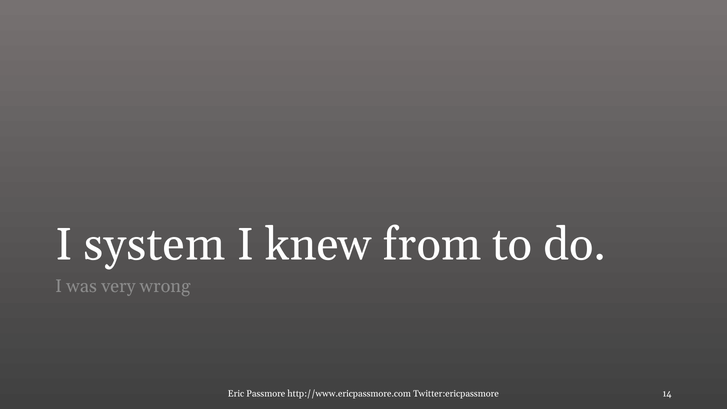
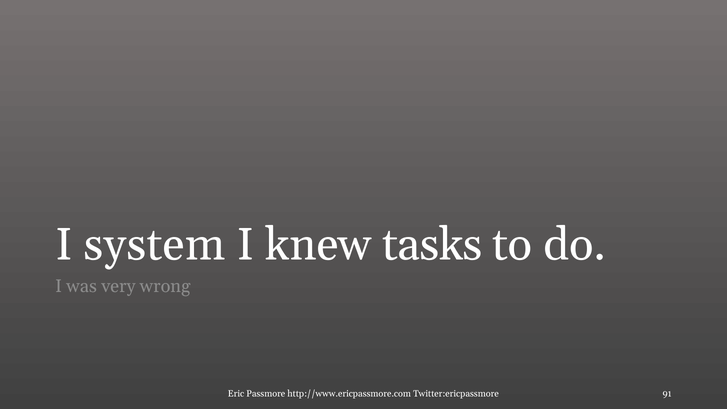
from: from -> tasks
14: 14 -> 91
